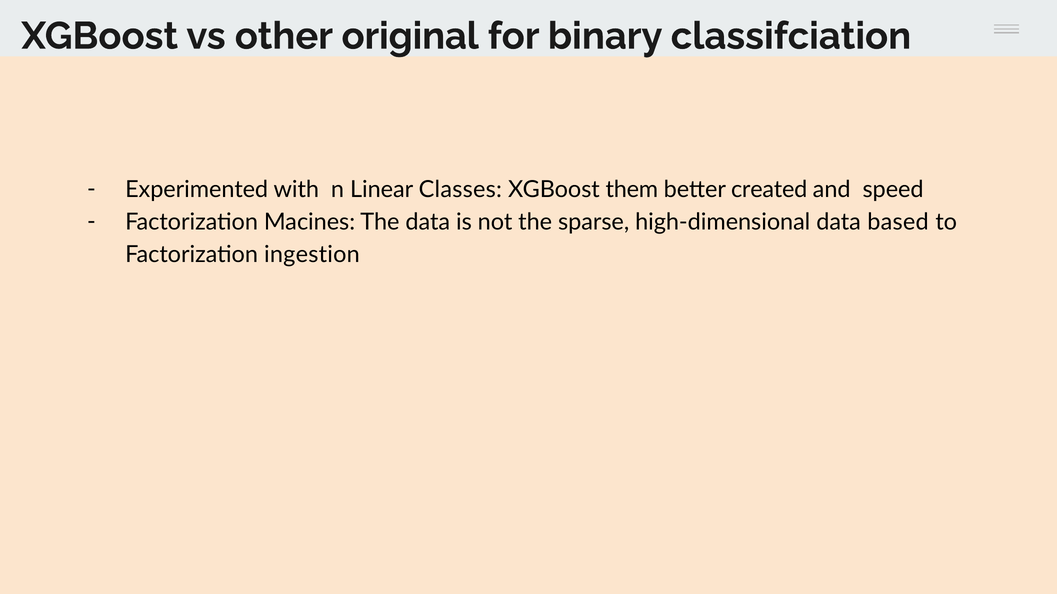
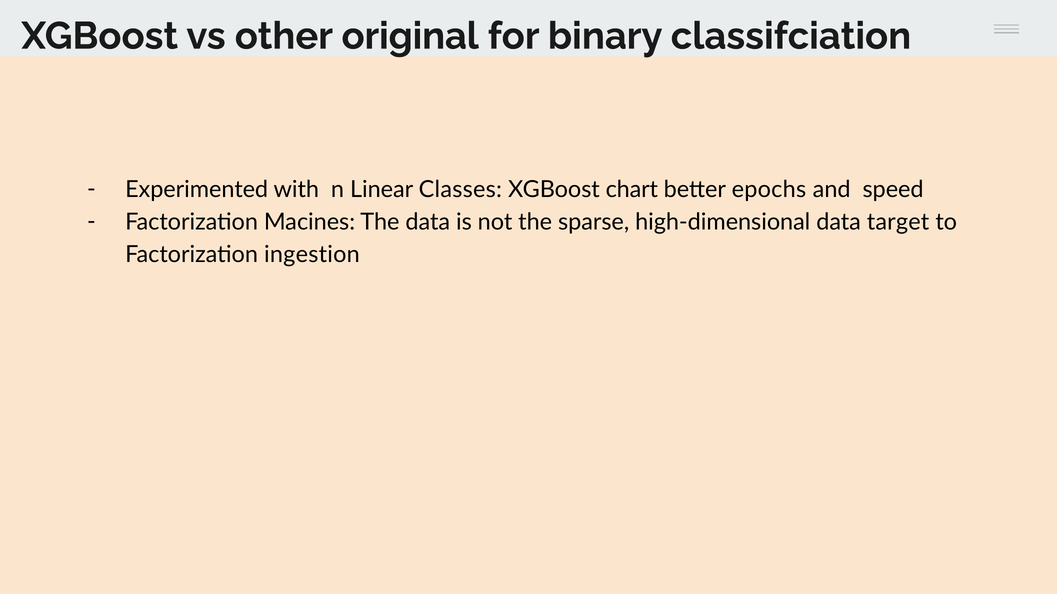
them: them -> chart
created: created -> epochs
based: based -> target
